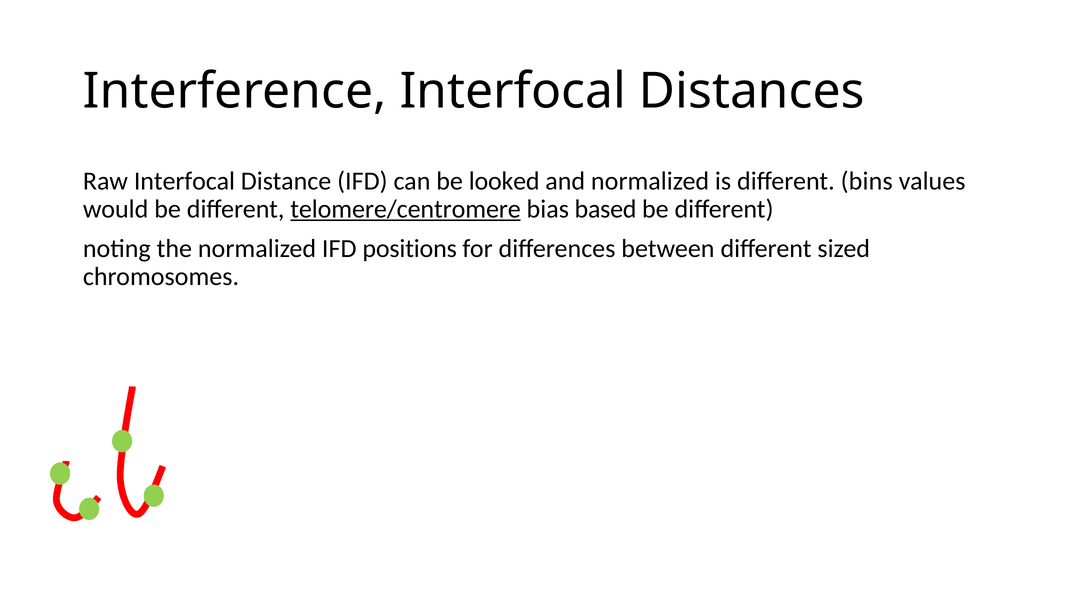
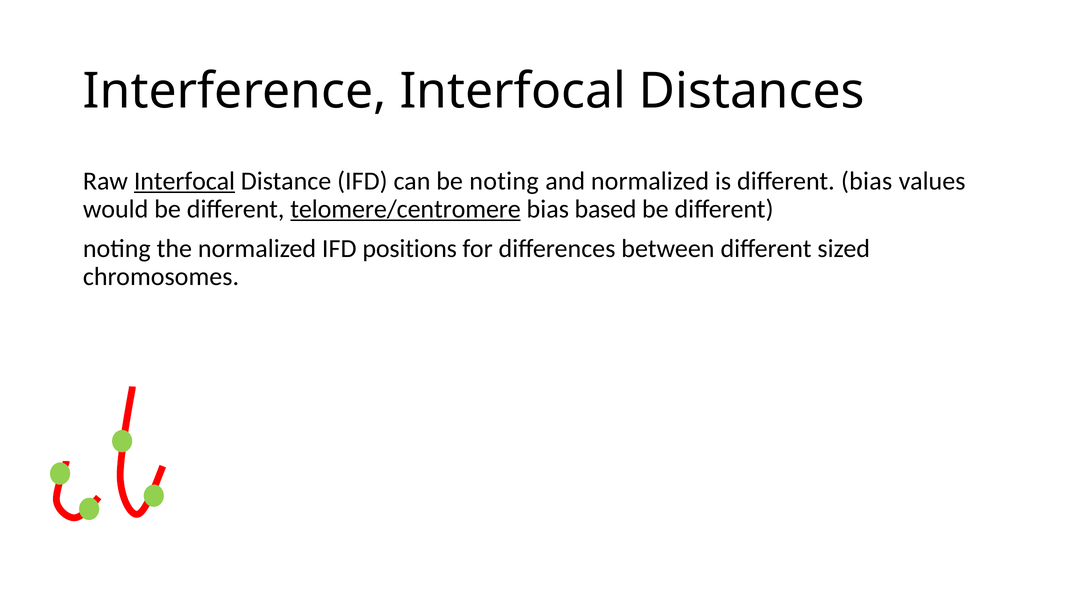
Interfocal at (185, 181) underline: none -> present
be looked: looked -> noting
different bins: bins -> bias
